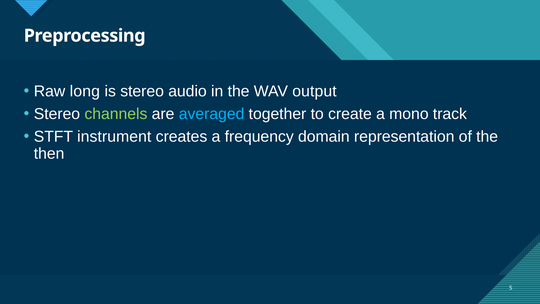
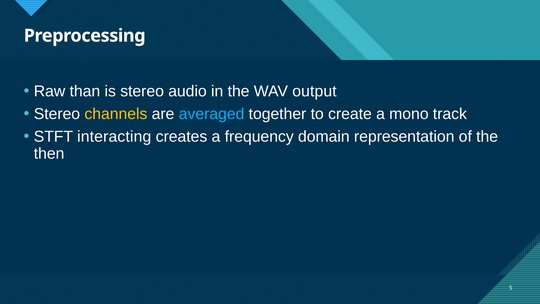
long: long -> than
channels colour: light green -> yellow
instrument: instrument -> interacting
